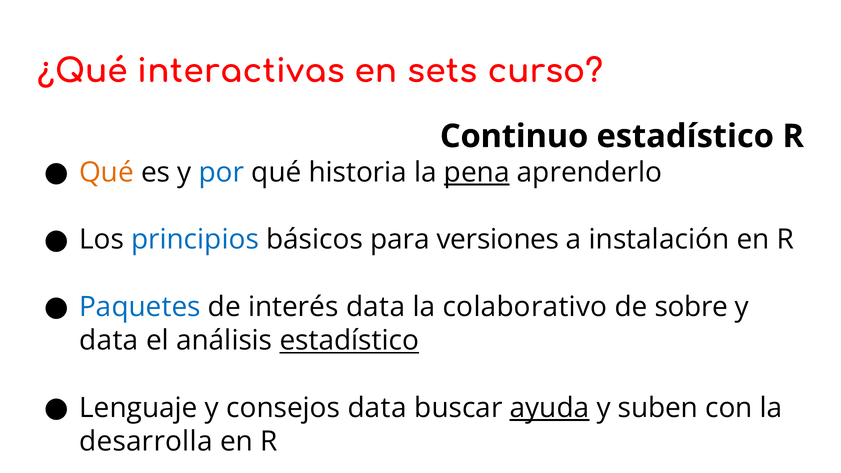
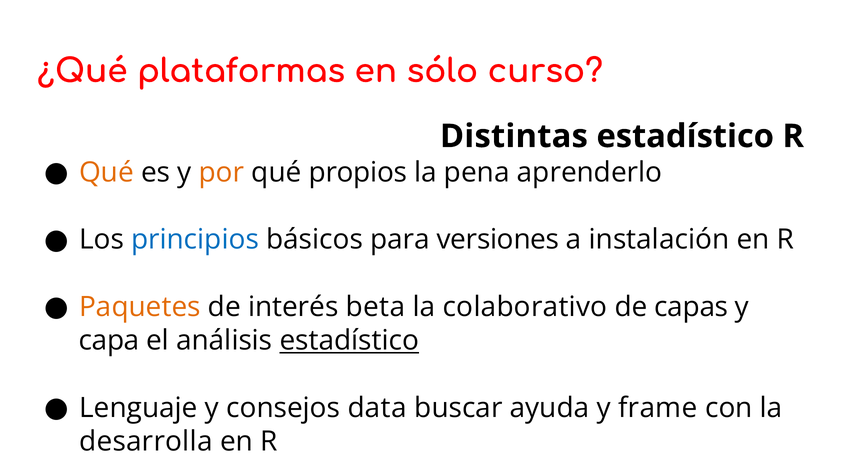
interactivas: interactivas -> plataformas
sets: sets -> sólo
Continuo: Continuo -> Distintas
por colour: blue -> orange
historia: historia -> propios
pena underline: present -> none
Paquetes colour: blue -> orange
interés data: data -> beta
sobre: sobre -> capas
data at (109, 341): data -> capa
ayuda underline: present -> none
suben: suben -> frame
